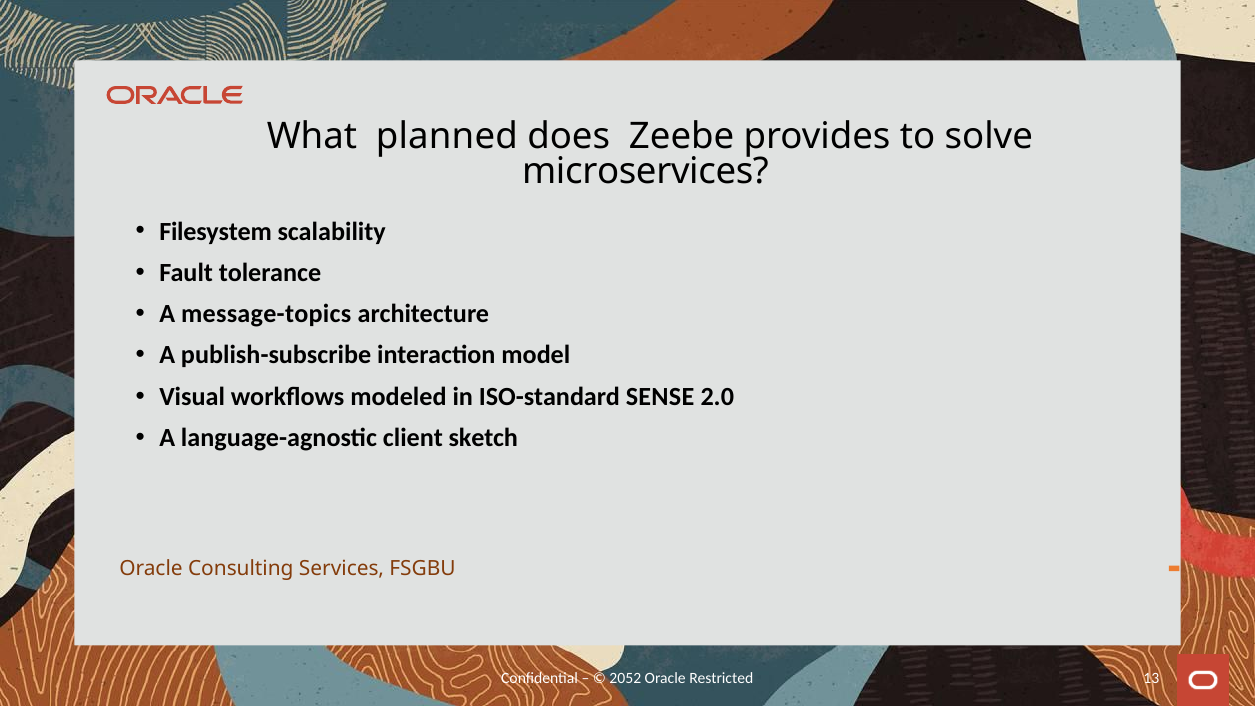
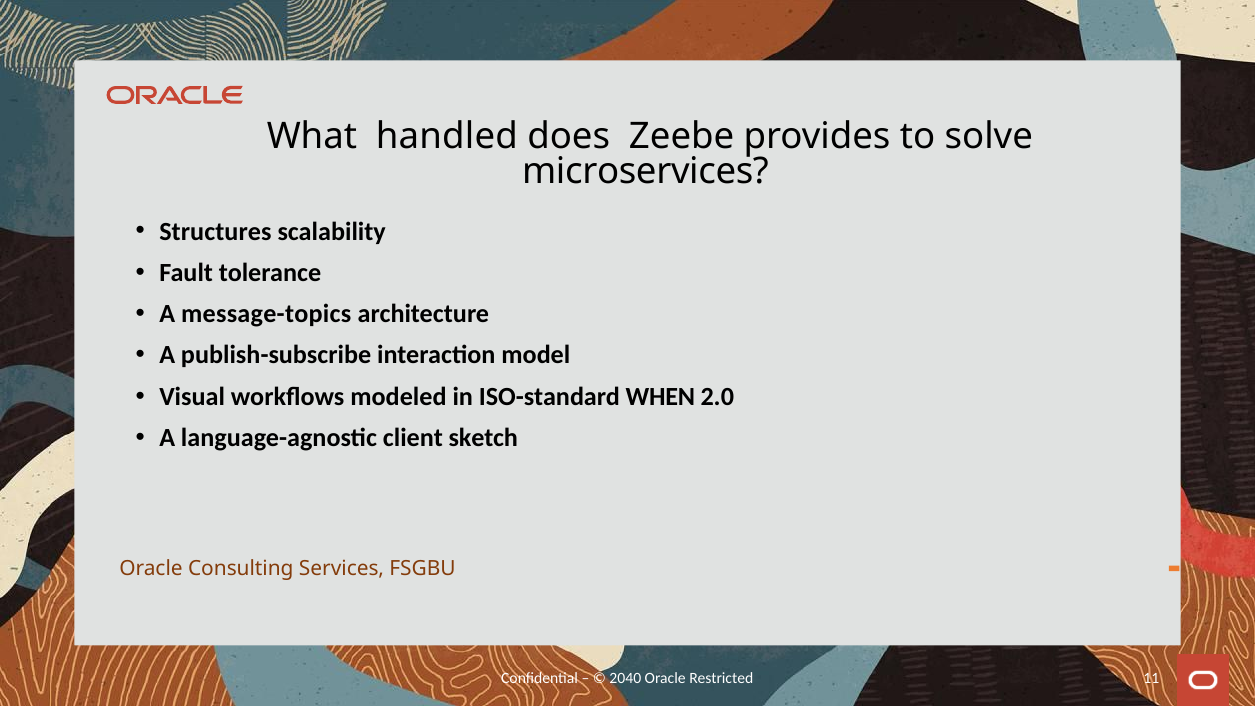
planned: planned -> handled
Filesystem: Filesystem -> Structures
SENSE: SENSE -> WHEN
2052: 2052 -> 2040
13: 13 -> 11
